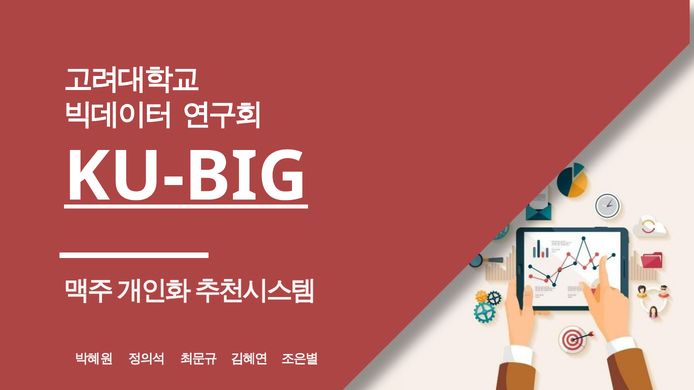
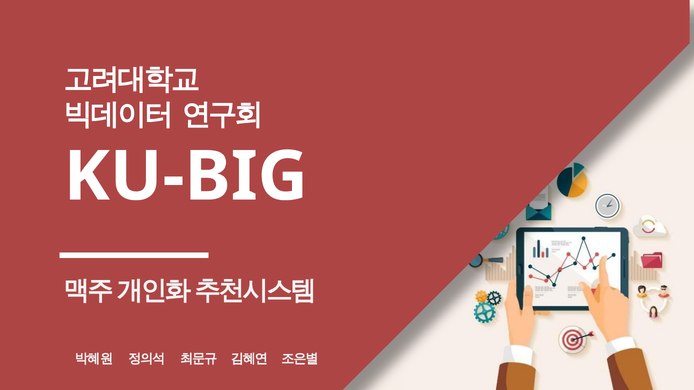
KU-BIG at (186, 177) underline: present -> none
